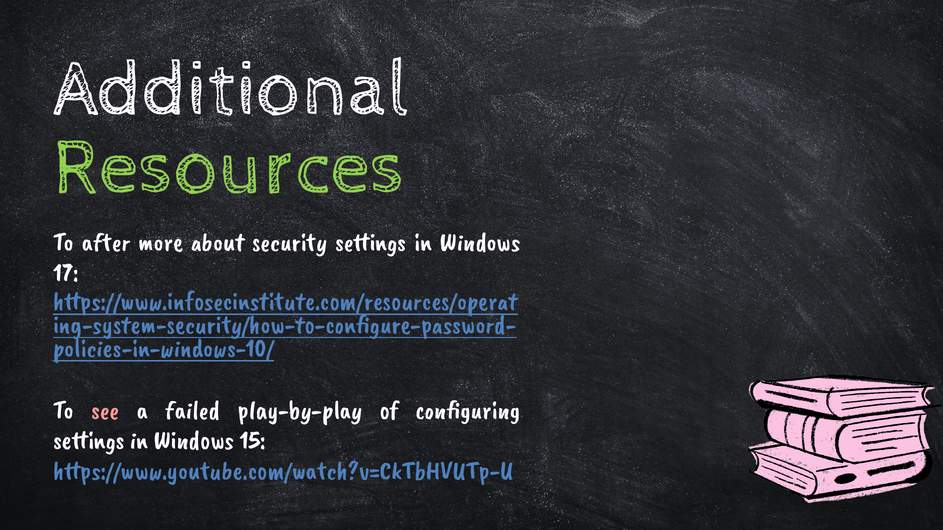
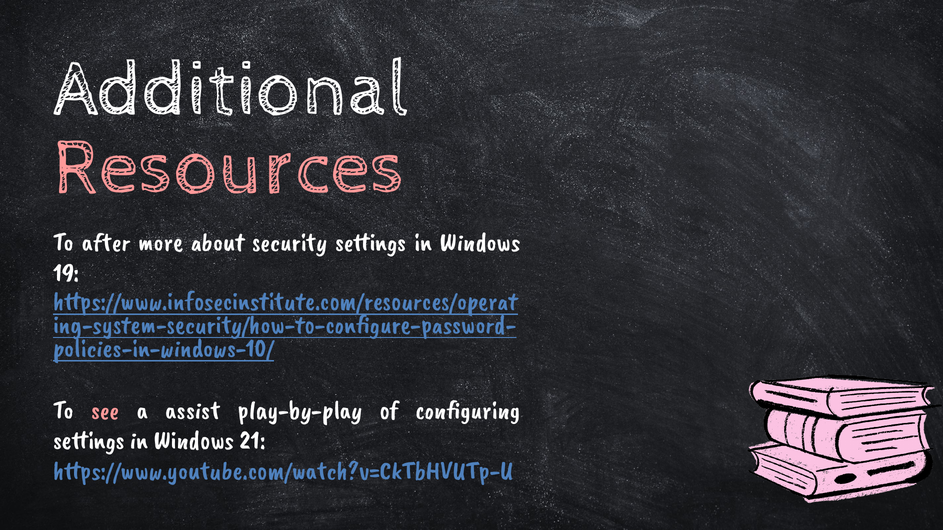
Resources colour: light green -> pink
17: 17 -> 19
failed: failed -> assist
15: 15 -> 21
